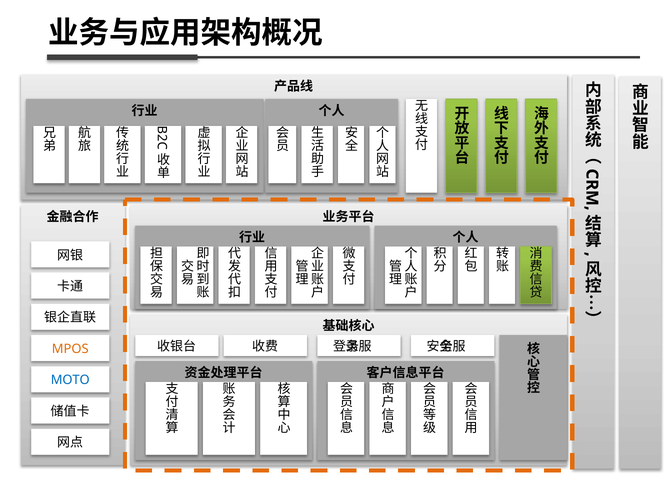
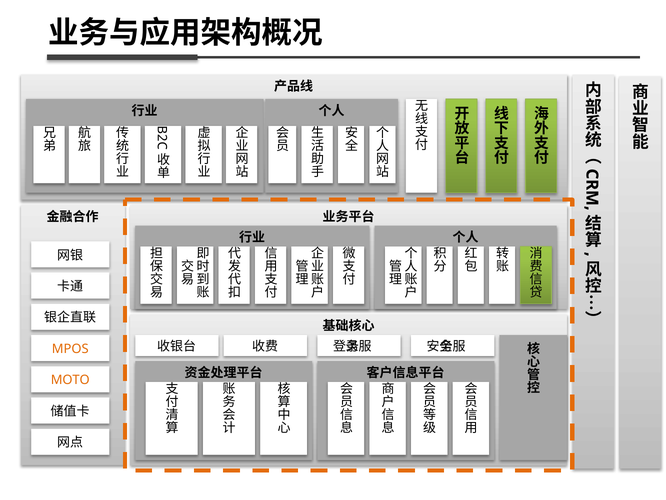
MOTO colour: blue -> orange
